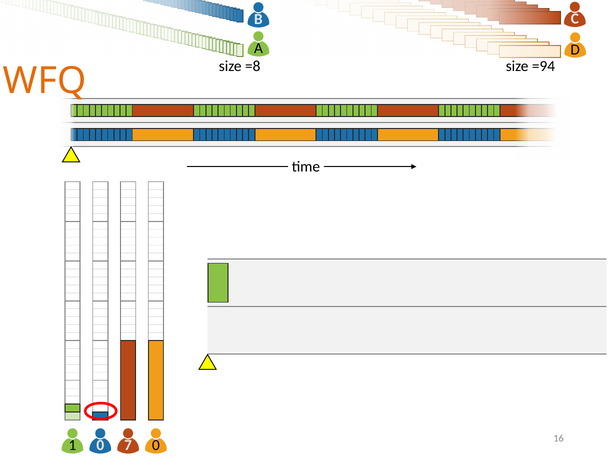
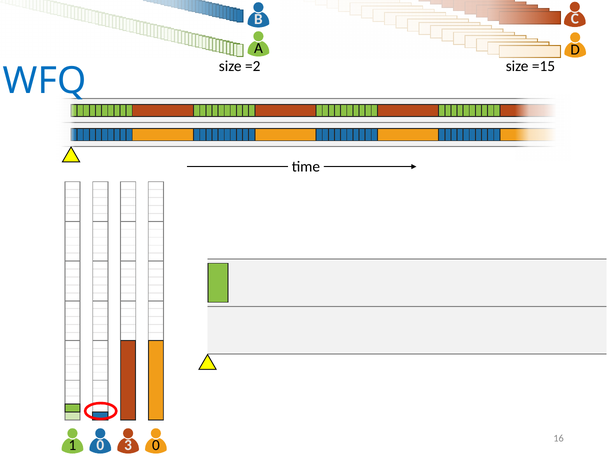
=8: =8 -> =2
=94: =94 -> =15
WFQ colour: orange -> blue
7: 7 -> 3
